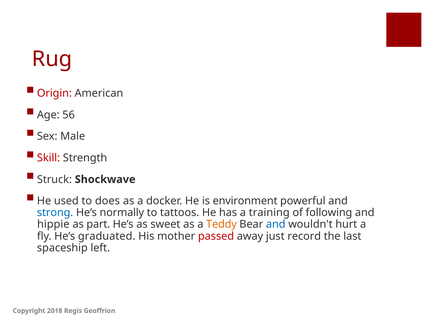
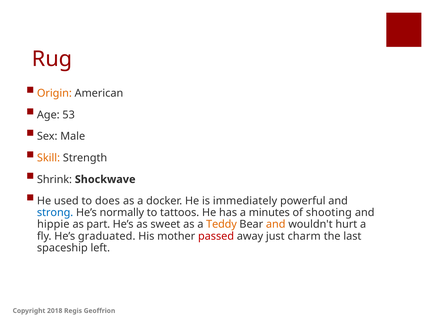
Origin colour: red -> orange
56: 56 -> 53
Skill colour: red -> orange
Struck: Struck -> Shrink
environment: environment -> immediately
training: training -> minutes
following: following -> shooting
and at (276, 225) colour: blue -> orange
record: record -> charm
